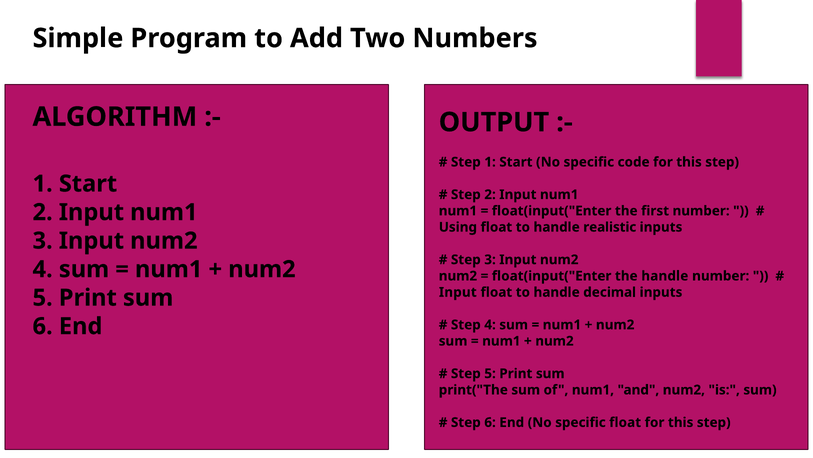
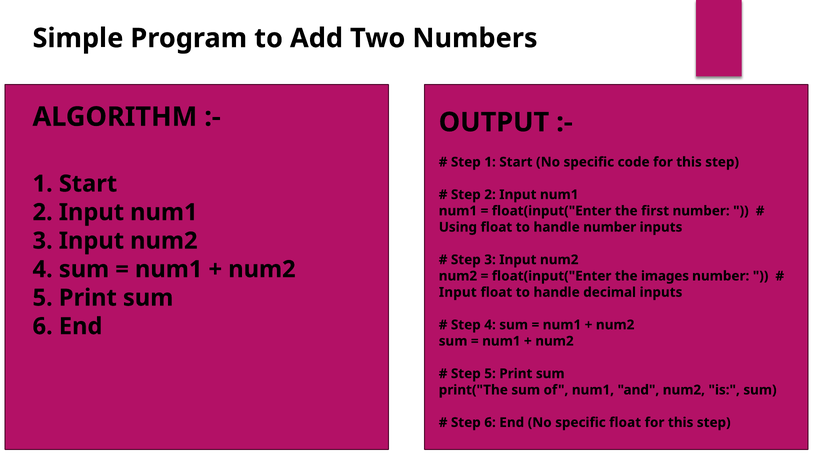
handle realistic: realistic -> number
the handle: handle -> images
